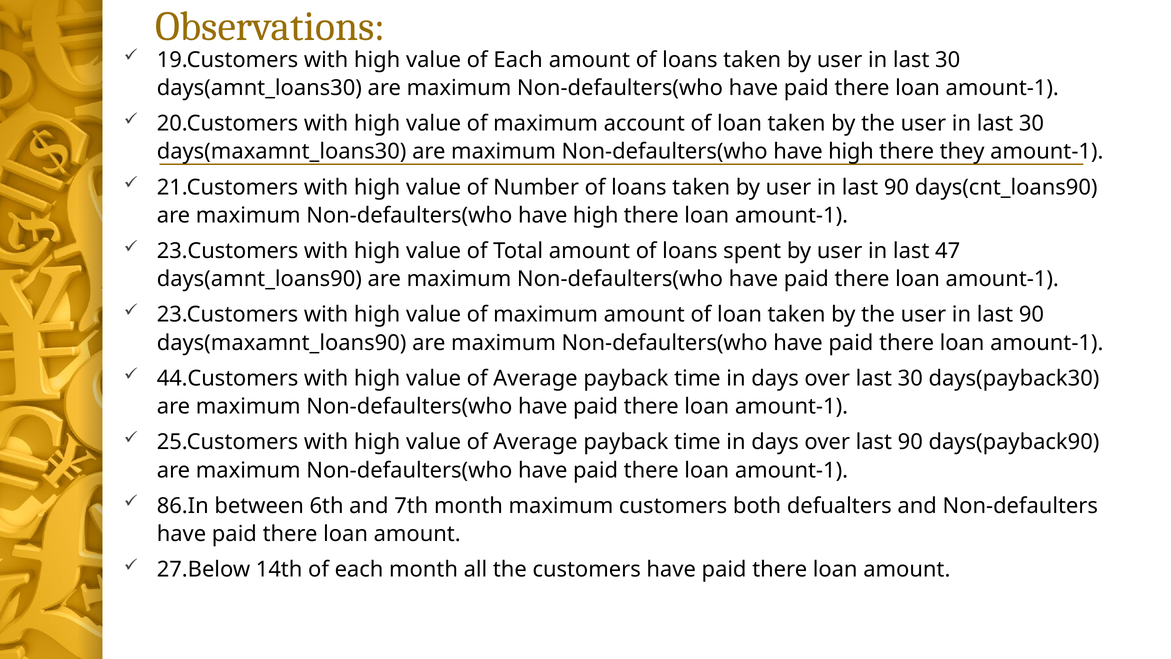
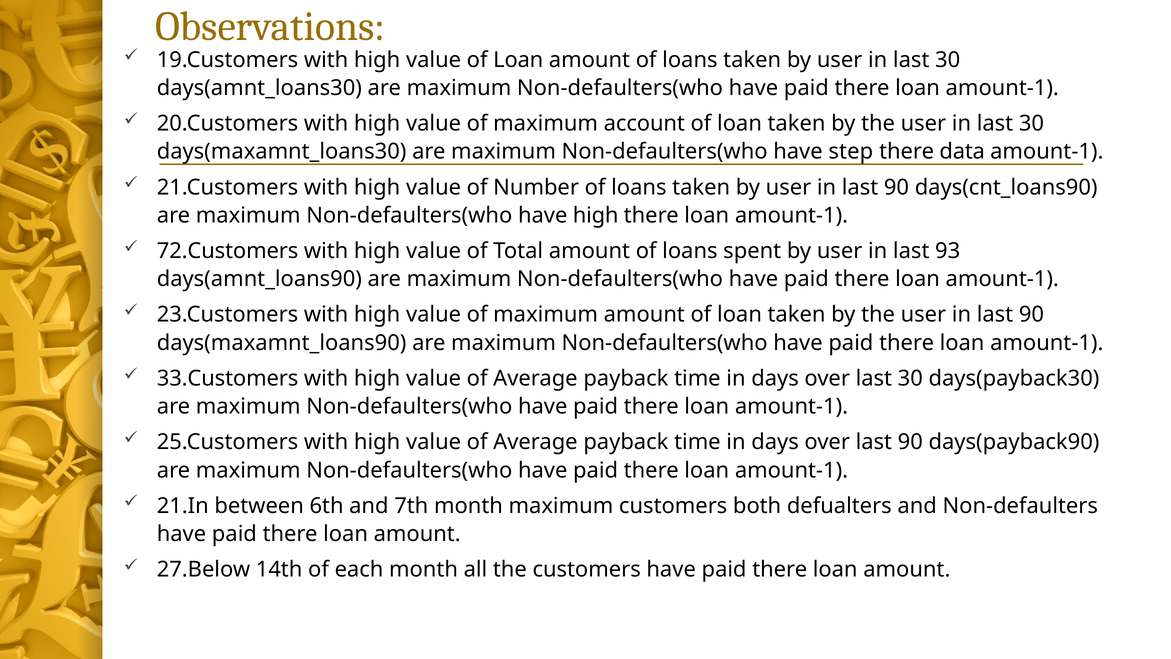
value of Each: Each -> Loan
high at (851, 152): high -> step
they: they -> data
23.Customers at (228, 251): 23.Customers -> 72.Customers
47: 47 -> 93
44.Customers: 44.Customers -> 33.Customers
86.In: 86.In -> 21.In
